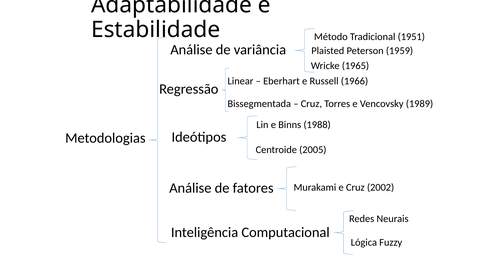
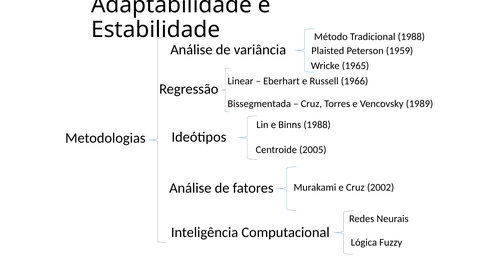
Tradicional 1951: 1951 -> 1988
